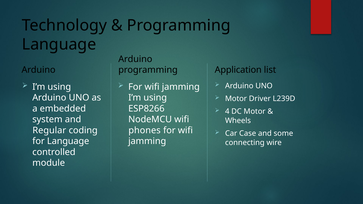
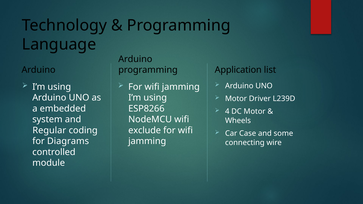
phones: phones -> exclude
for Language: Language -> Diagrams
